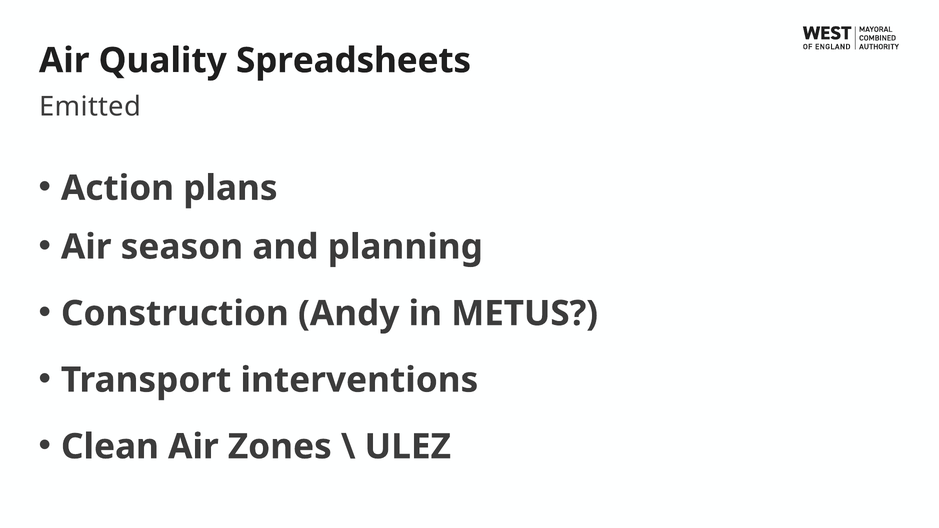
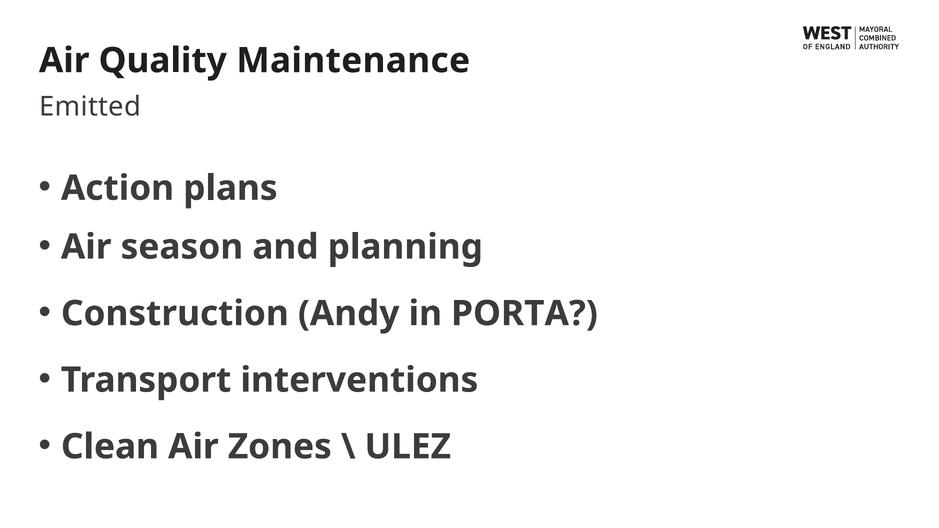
Spreadsheets: Spreadsheets -> Maintenance
METUS: METUS -> PORTA
